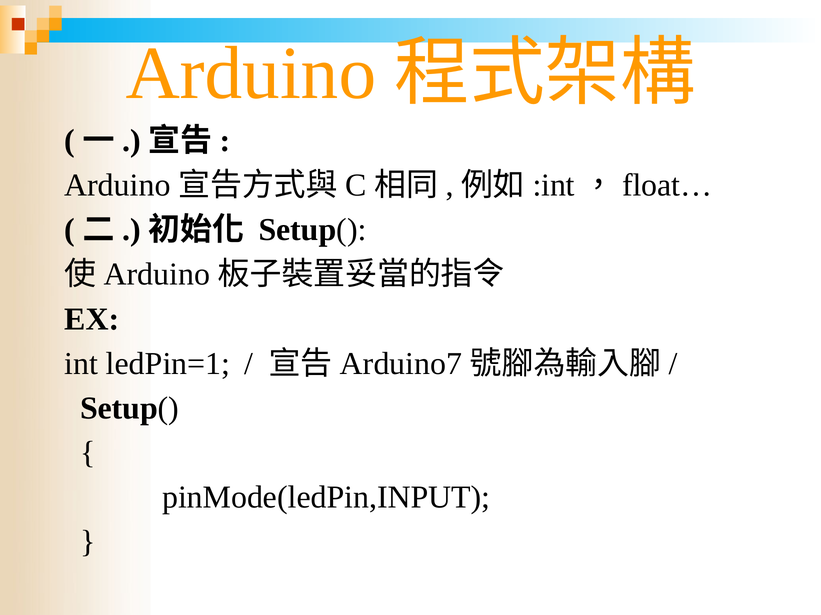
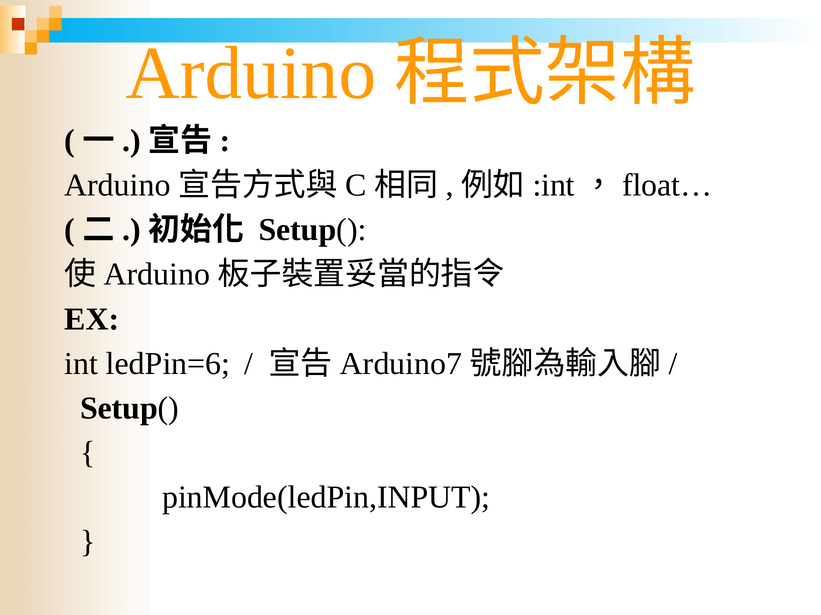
ledPin=1: ledPin=1 -> ledPin=6
